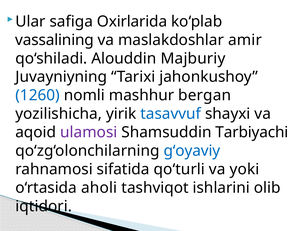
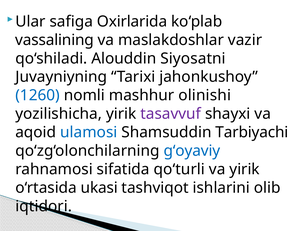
amir: amir -> vazir
Majburiy: Majburiy -> Siyosatni
bergan: bergan -> olinishi
tasavvuf colour: blue -> purple
ulamosi colour: purple -> blue
va yoki: yoki -> yirik
aholi: aholi -> ukasi
